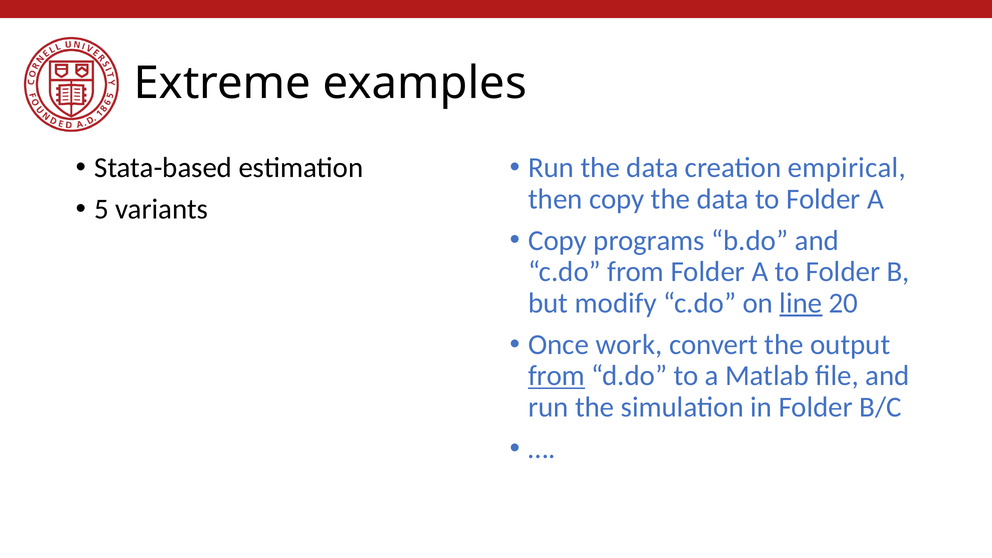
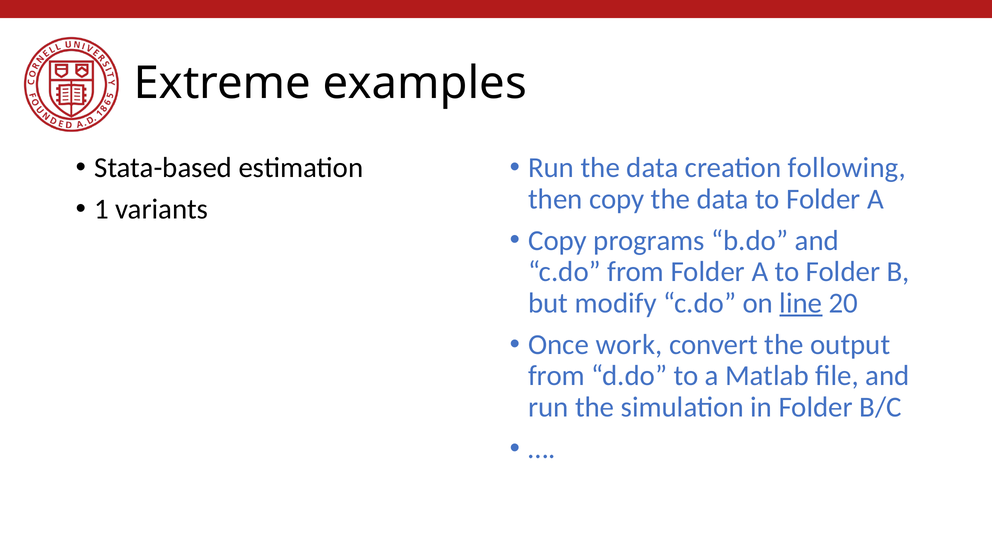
empirical: empirical -> following
5: 5 -> 1
from at (557, 376) underline: present -> none
